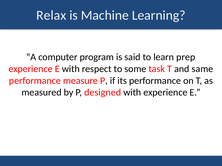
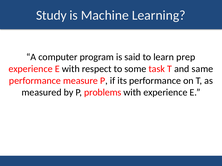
Relax: Relax -> Study
designed: designed -> problems
